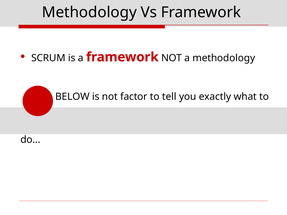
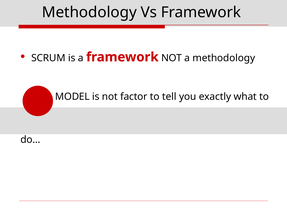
BELOW: BELOW -> MODEL
